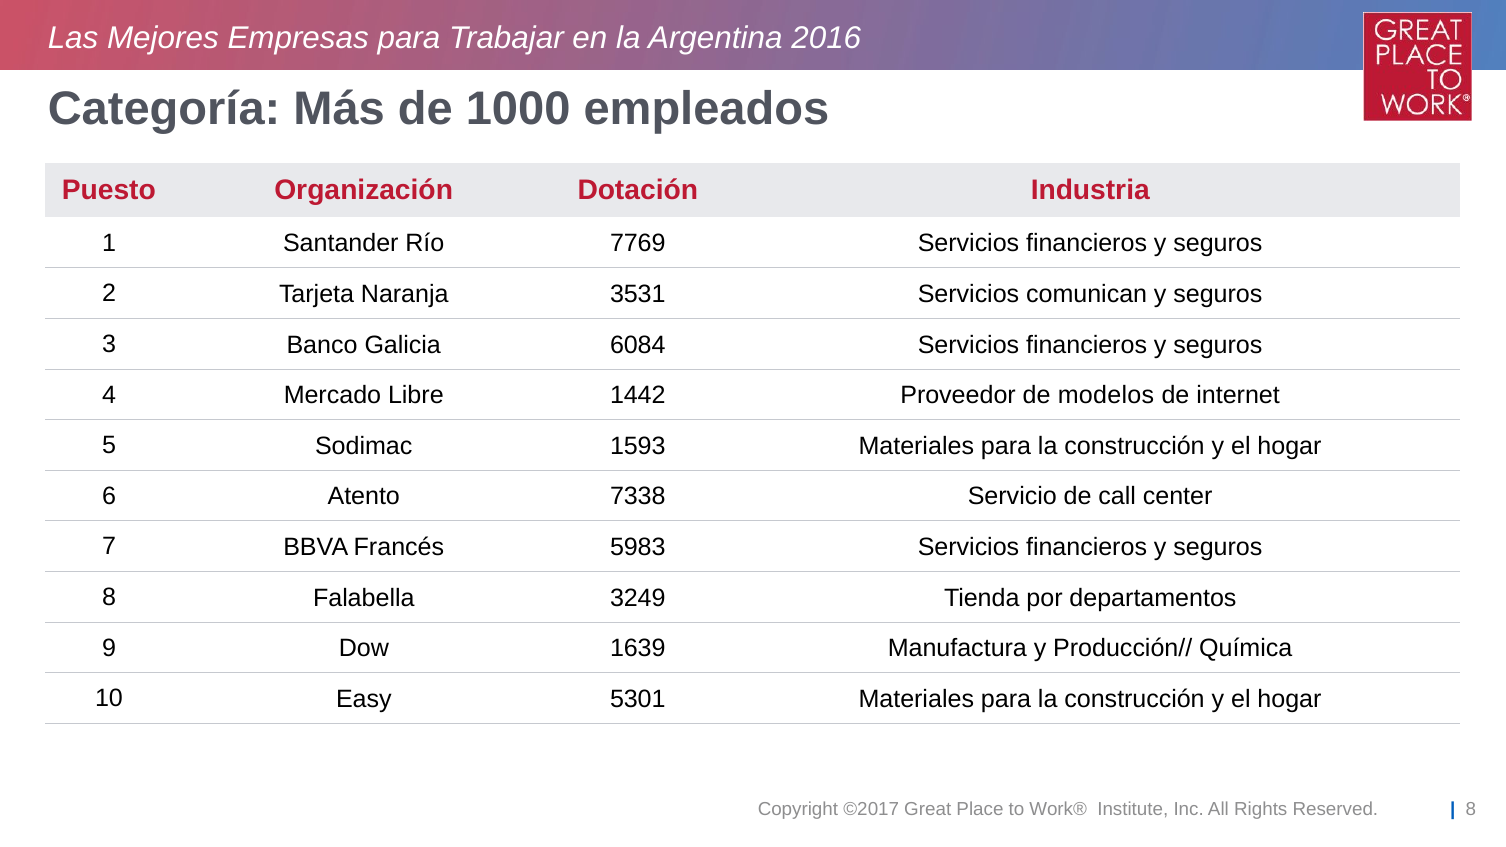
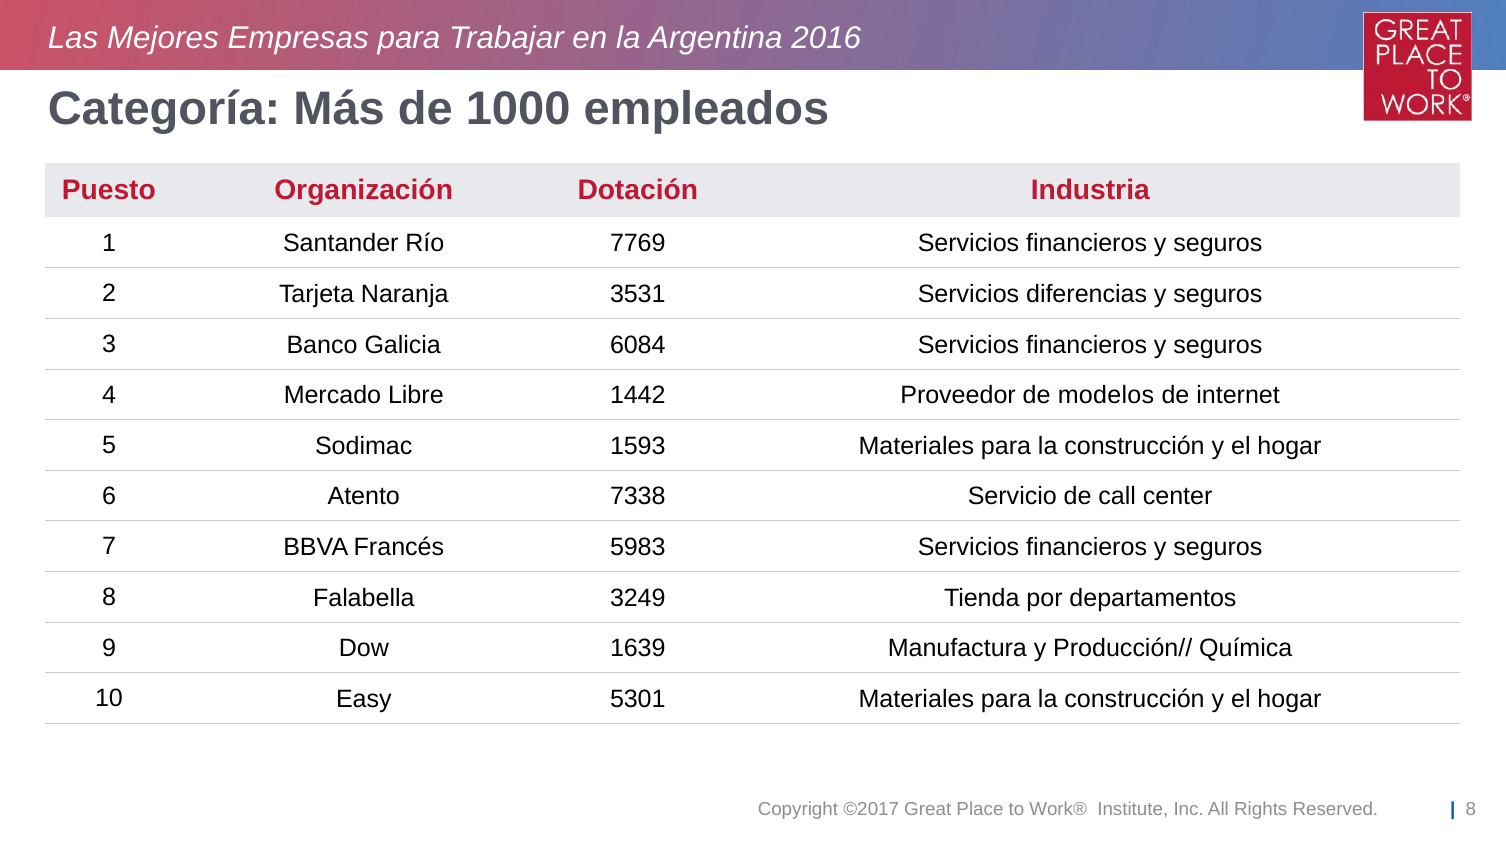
comunican: comunican -> diferencias
